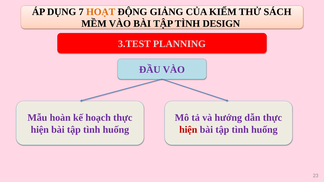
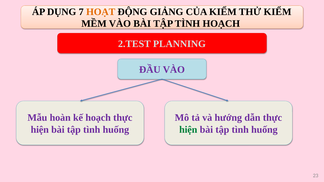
THỬ SÁCH: SÁCH -> KIỂM
TÌNH DESIGN: DESIGN -> HOẠCH
3.TEST: 3.TEST -> 2.TEST
hiện at (188, 130) colour: red -> green
